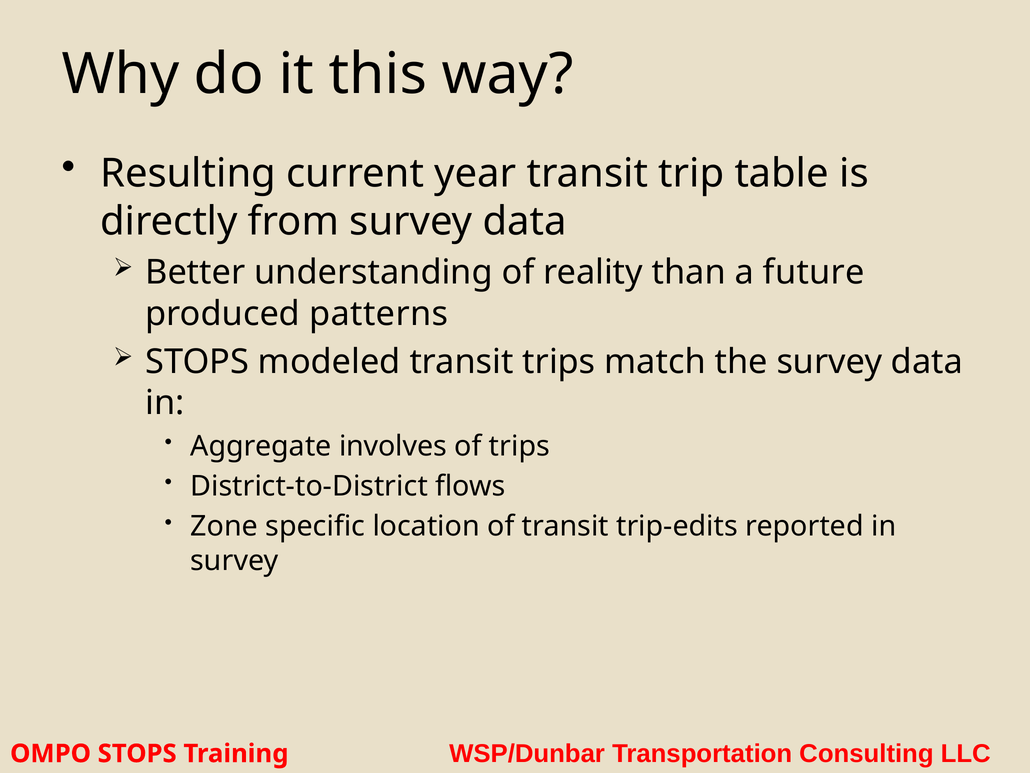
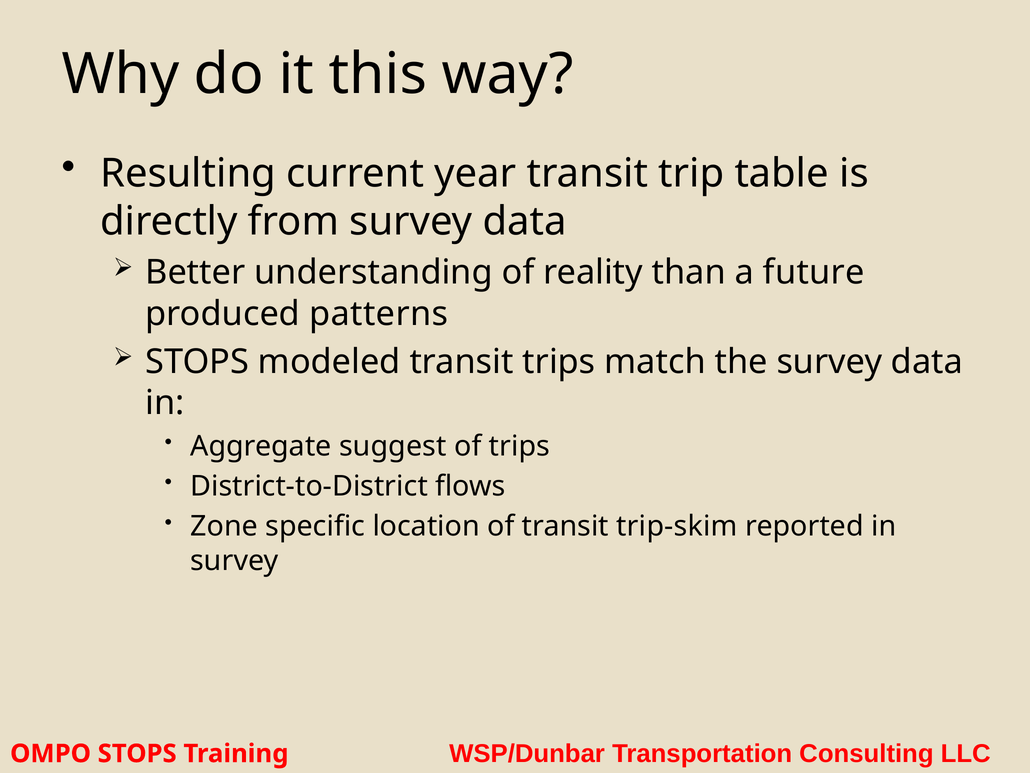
involves: involves -> suggest
trip-edits: trip-edits -> trip-skim
